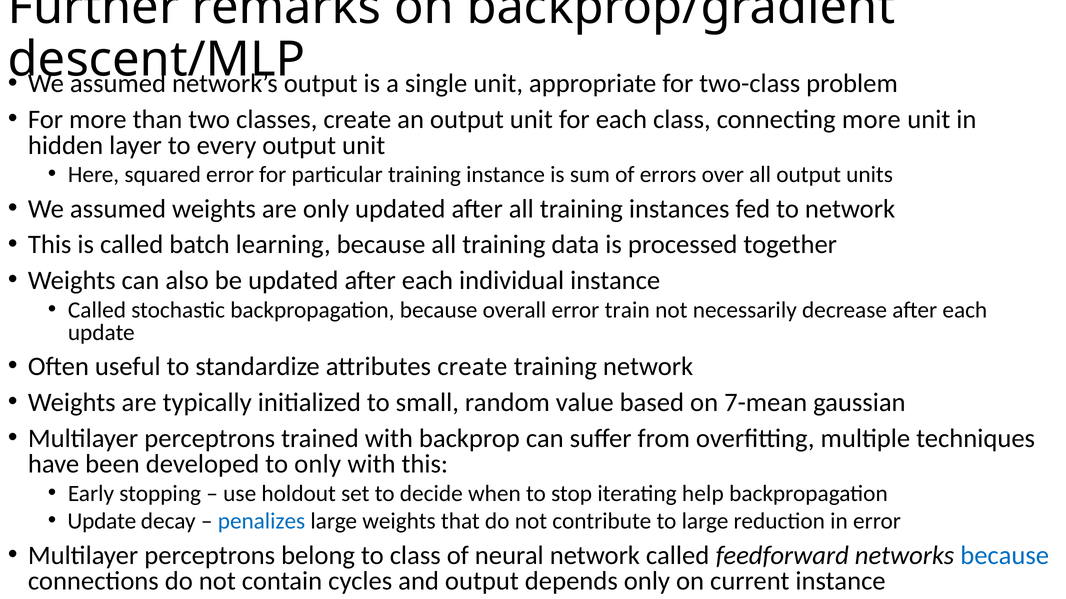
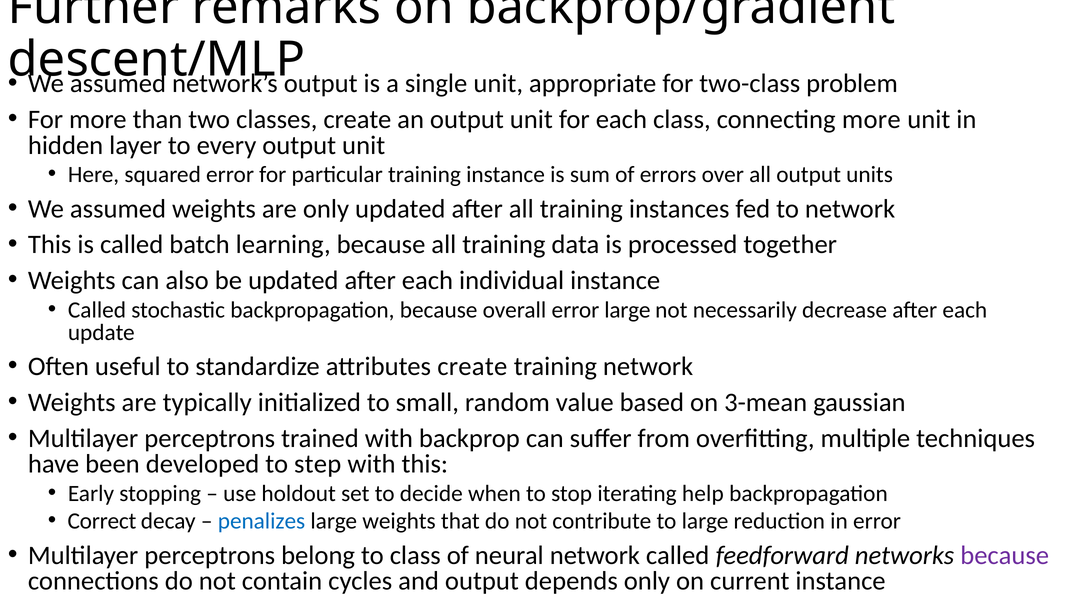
error train: train -> large
7-mean: 7-mean -> 3-mean
to only: only -> step
Update at (102, 522): Update -> Correct
because at (1005, 556) colour: blue -> purple
